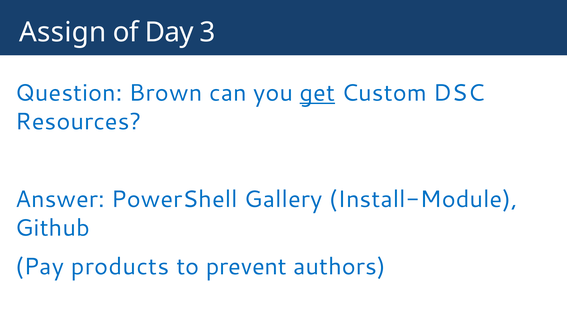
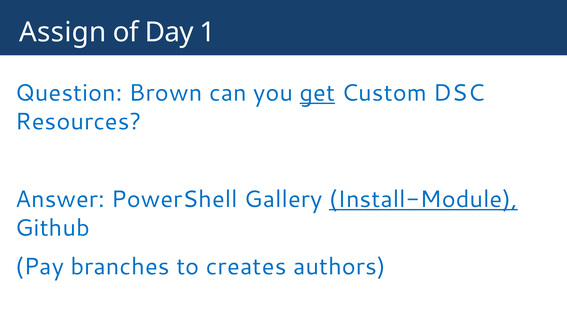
3: 3 -> 1
Install-Module underline: none -> present
products: products -> branches
prevent: prevent -> creates
